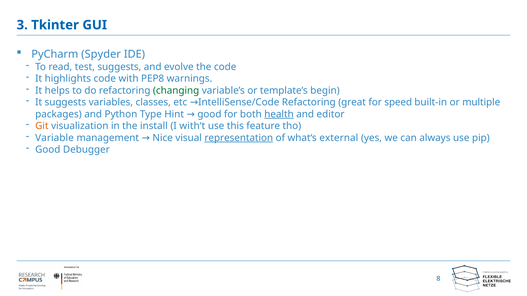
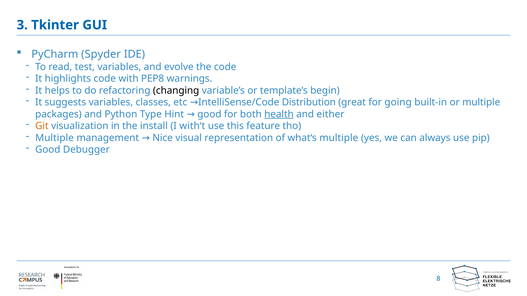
test suggests: suggests -> variables
changing colour: green -> black
Refactoring at (309, 102): Refactoring -> Distribution
speed: speed -> going
editor: editor -> either
Variable at (55, 138): Variable -> Multiple
representation underline: present -> none
what‘s external: external -> multiple
